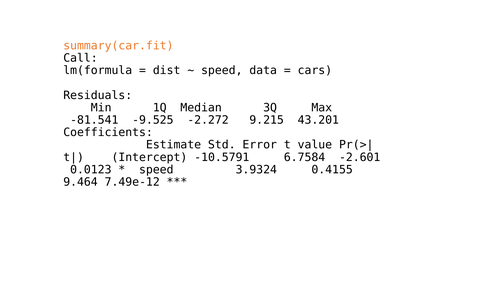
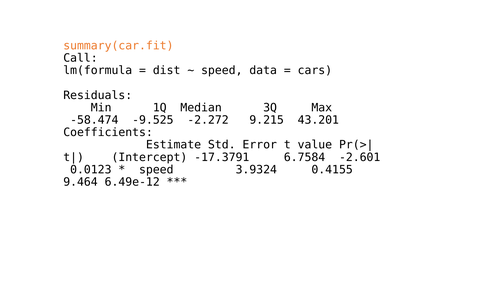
-81.541: -81.541 -> -58.474
-10.5791: -10.5791 -> -17.3791
7.49e-12: 7.49e-12 -> 6.49e-12
